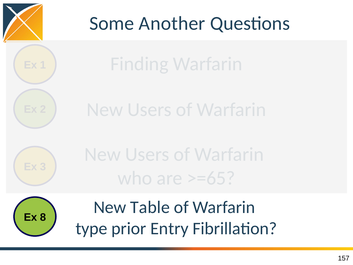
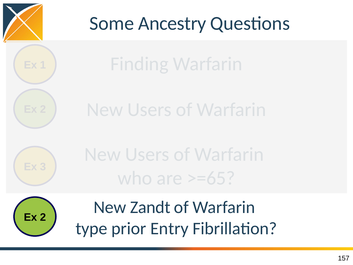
Another: Another -> Ancestry
Table: Table -> Zandt
8 at (43, 217): 8 -> 2
